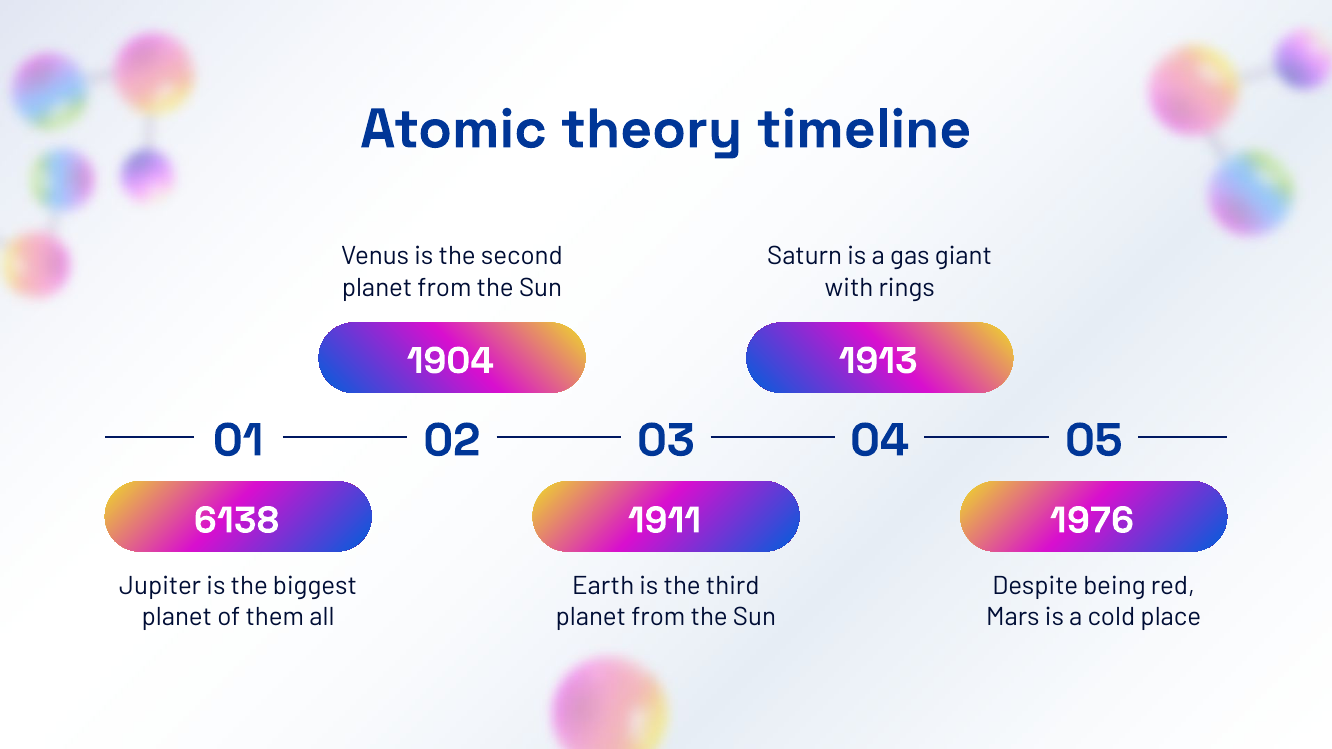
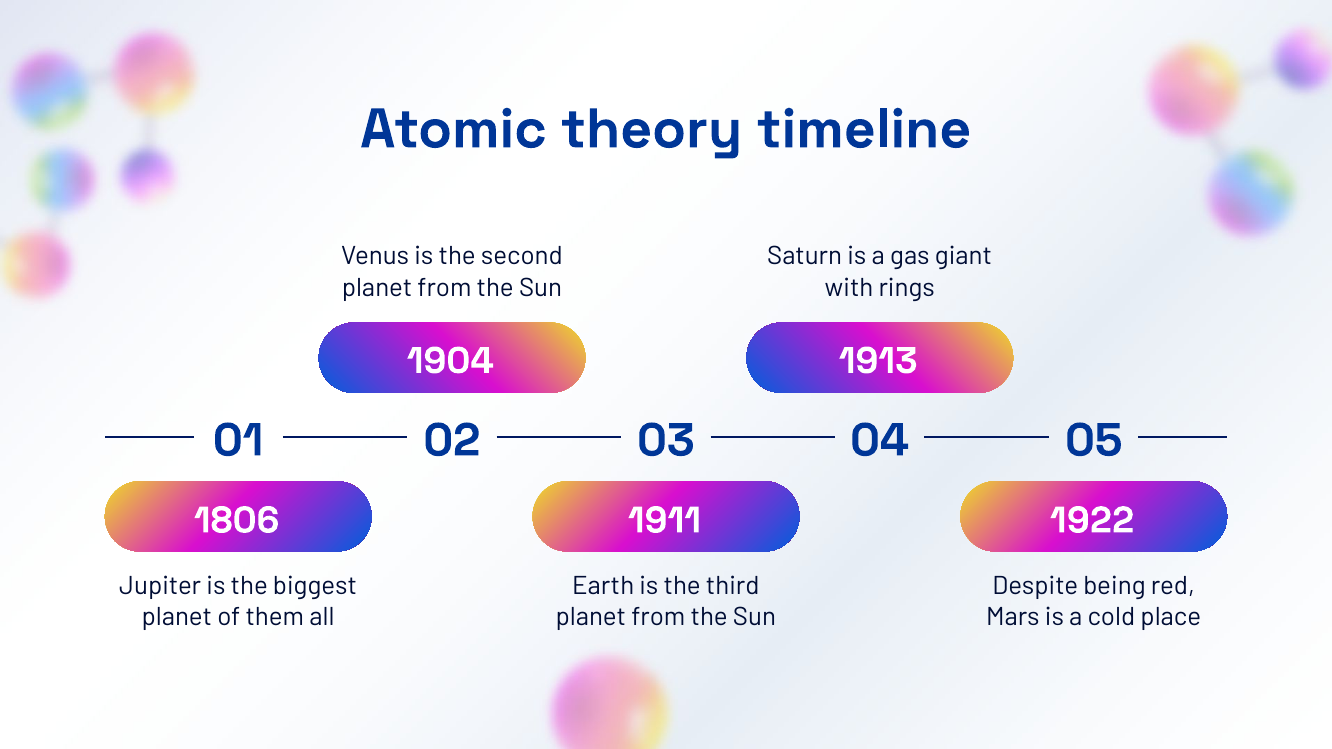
6138: 6138 -> 1806
1976: 1976 -> 1922
